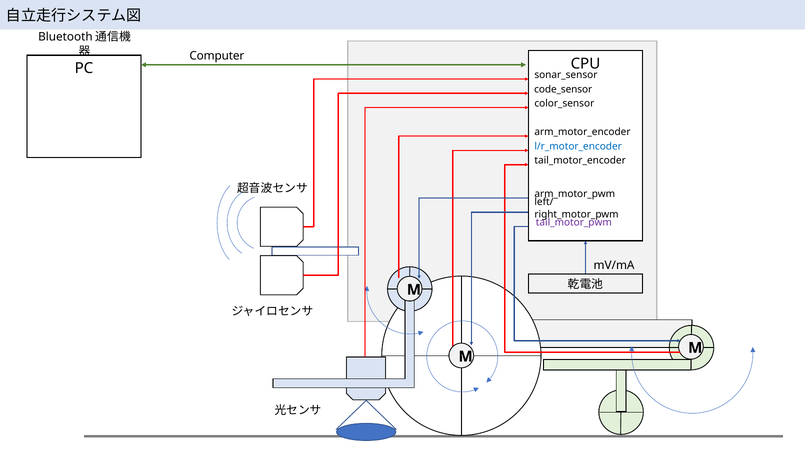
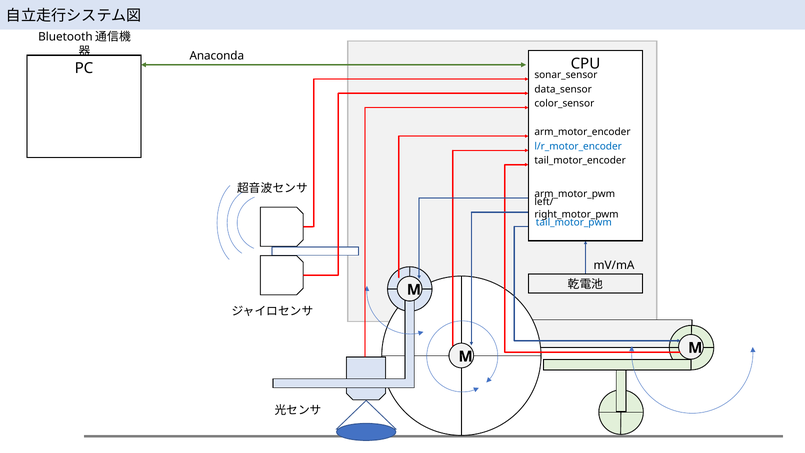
Computer: Computer -> Anaconda
code_sensor: code_sensor -> data_sensor
tail_motor_pwm colour: purple -> blue
